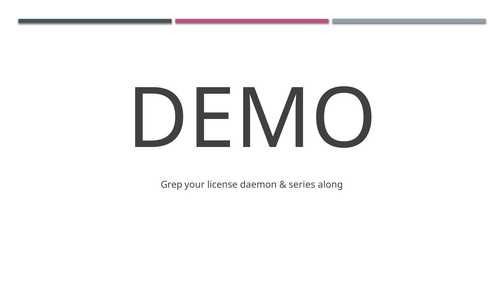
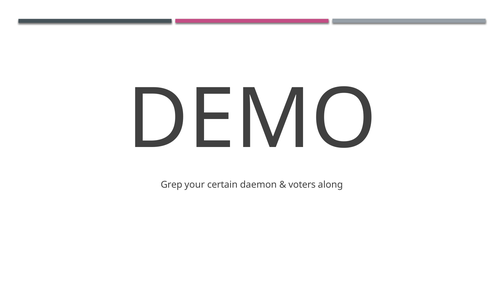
license: license -> certain
series: series -> voters
